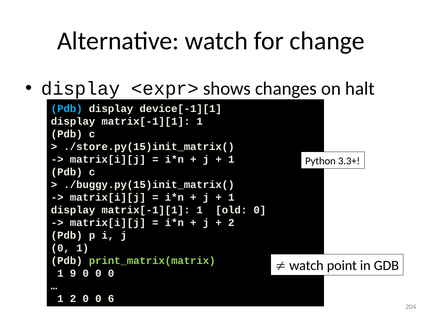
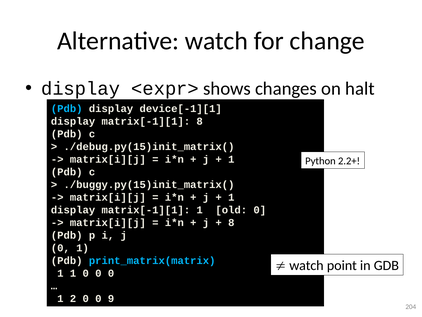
1 at (200, 121): 1 -> 8
./store.py(15)init_matrix(: ./store.py(15)init_matrix( -> ./debug.py(15)init_matrix(
3.3+: 3.3+ -> 2.2+
2 at (231, 222): 2 -> 8
print_matrix(matrix colour: light green -> light blue
1 9: 9 -> 1
6: 6 -> 9
